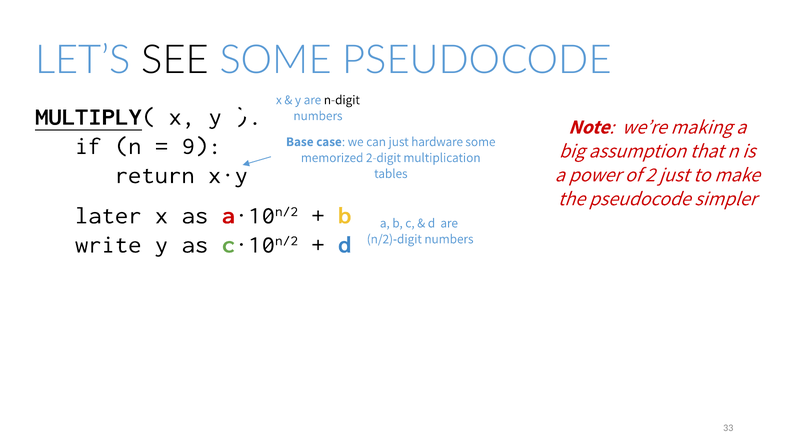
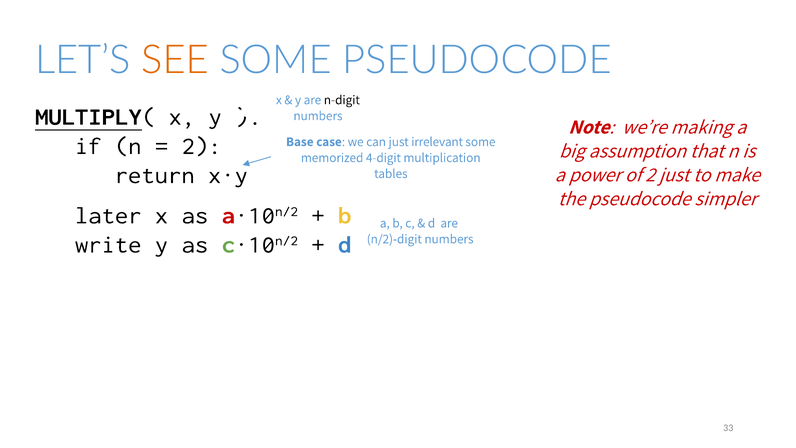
SEE colour: black -> orange
hardware: hardware -> irrelevant
9 at (202, 146): 9 -> 2
2-digit: 2-digit -> 4-digit
